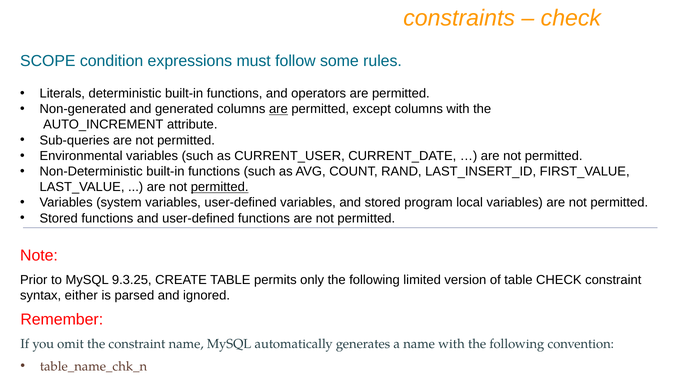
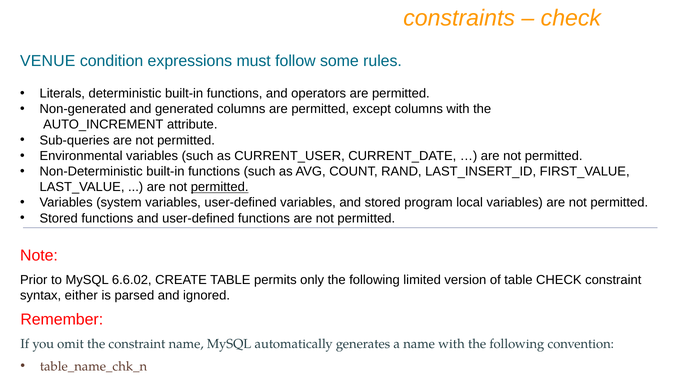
SCOPE: SCOPE -> VENUE
are at (278, 109) underline: present -> none
9.3.25: 9.3.25 -> 6.6.02
